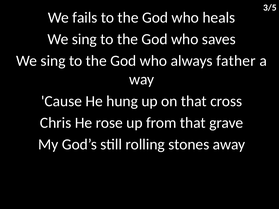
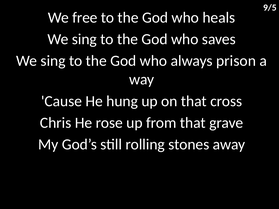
3/5: 3/5 -> 9/5
fails: fails -> free
father: father -> prison
